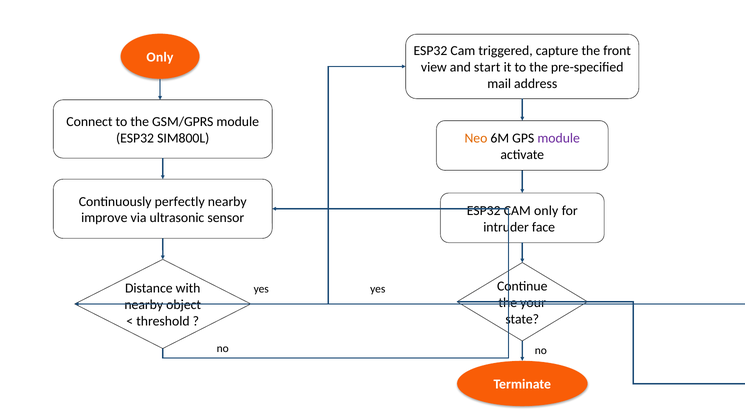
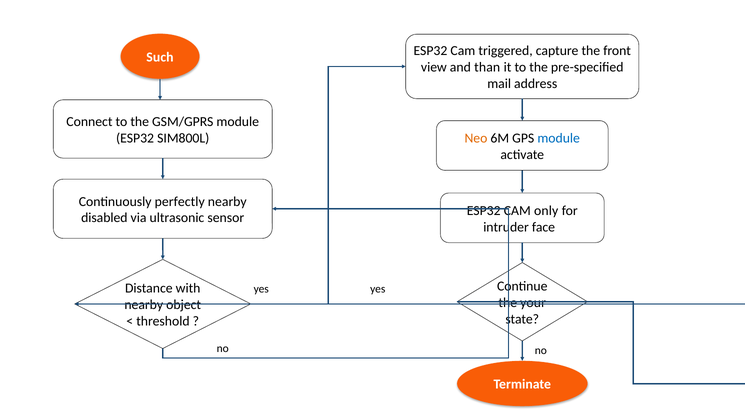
Only at (160, 57): Only -> Such
start: start -> than
module at (559, 138) colour: purple -> blue
improve: improve -> disabled
